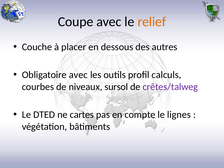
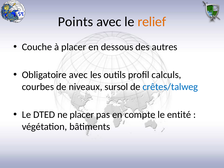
Coupe: Coupe -> Points
crêtes/talweg colour: purple -> blue
ne cartes: cartes -> placer
lignes: lignes -> entité
